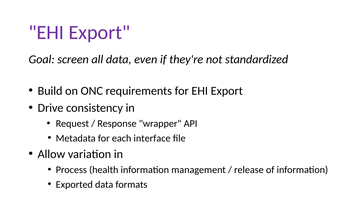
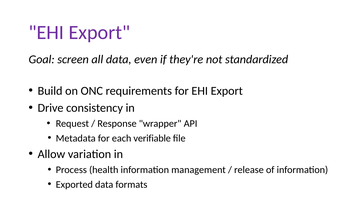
interface: interface -> verifiable
